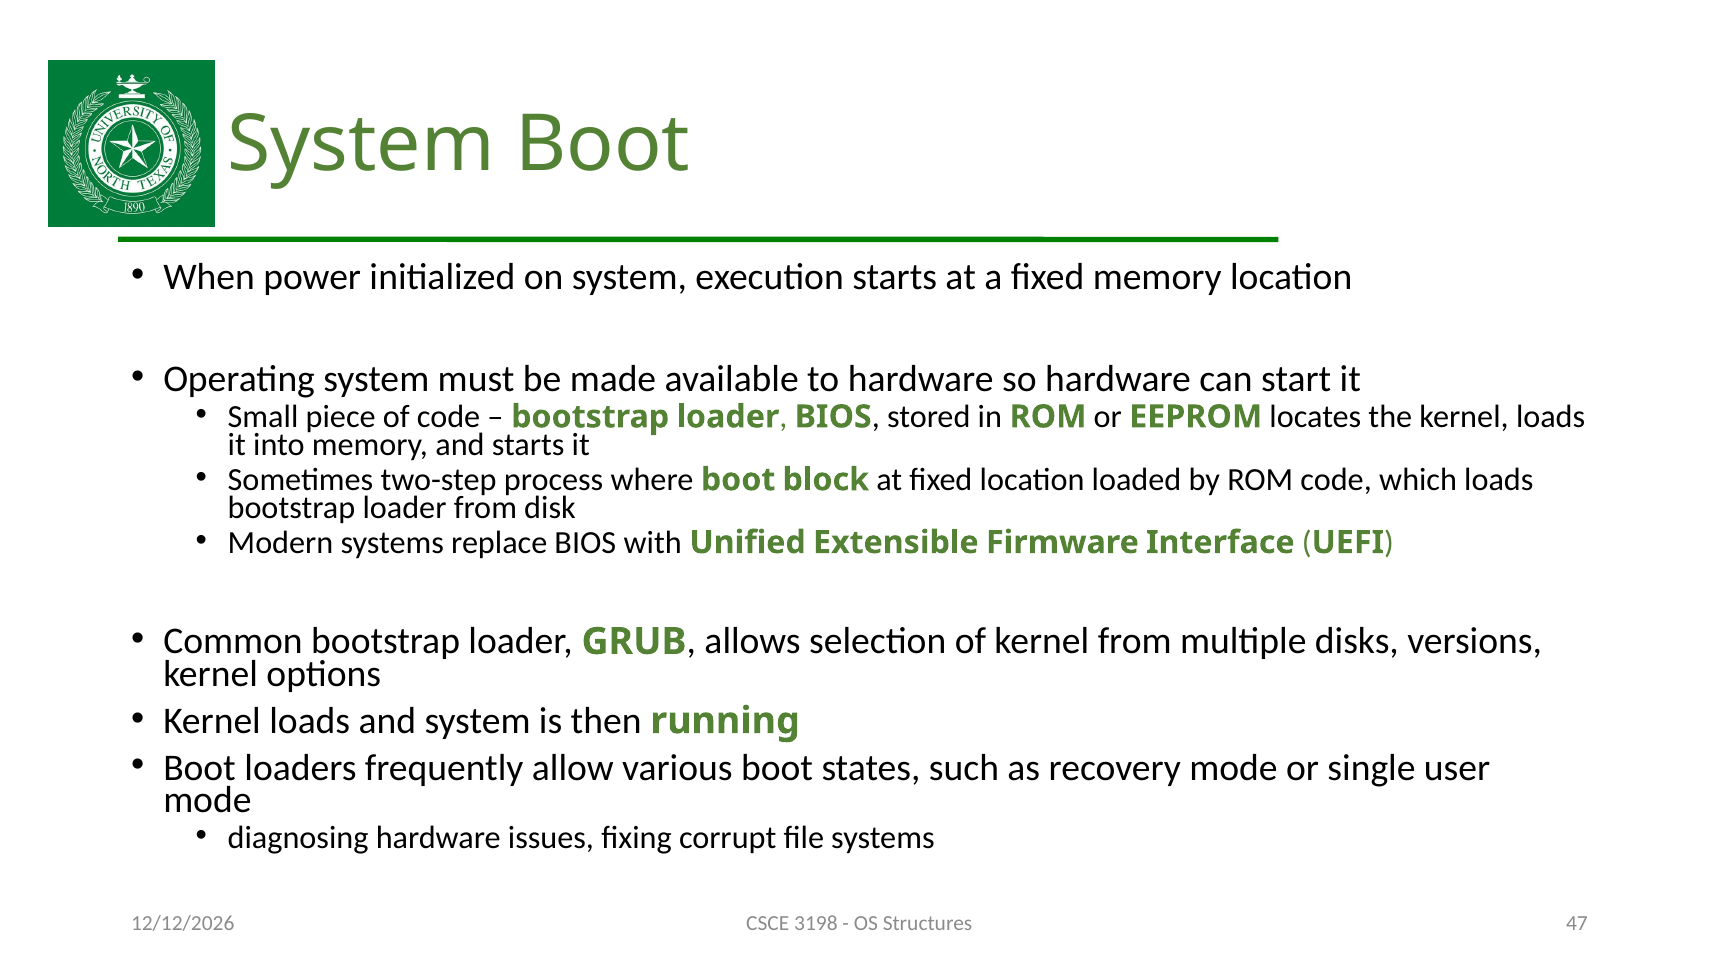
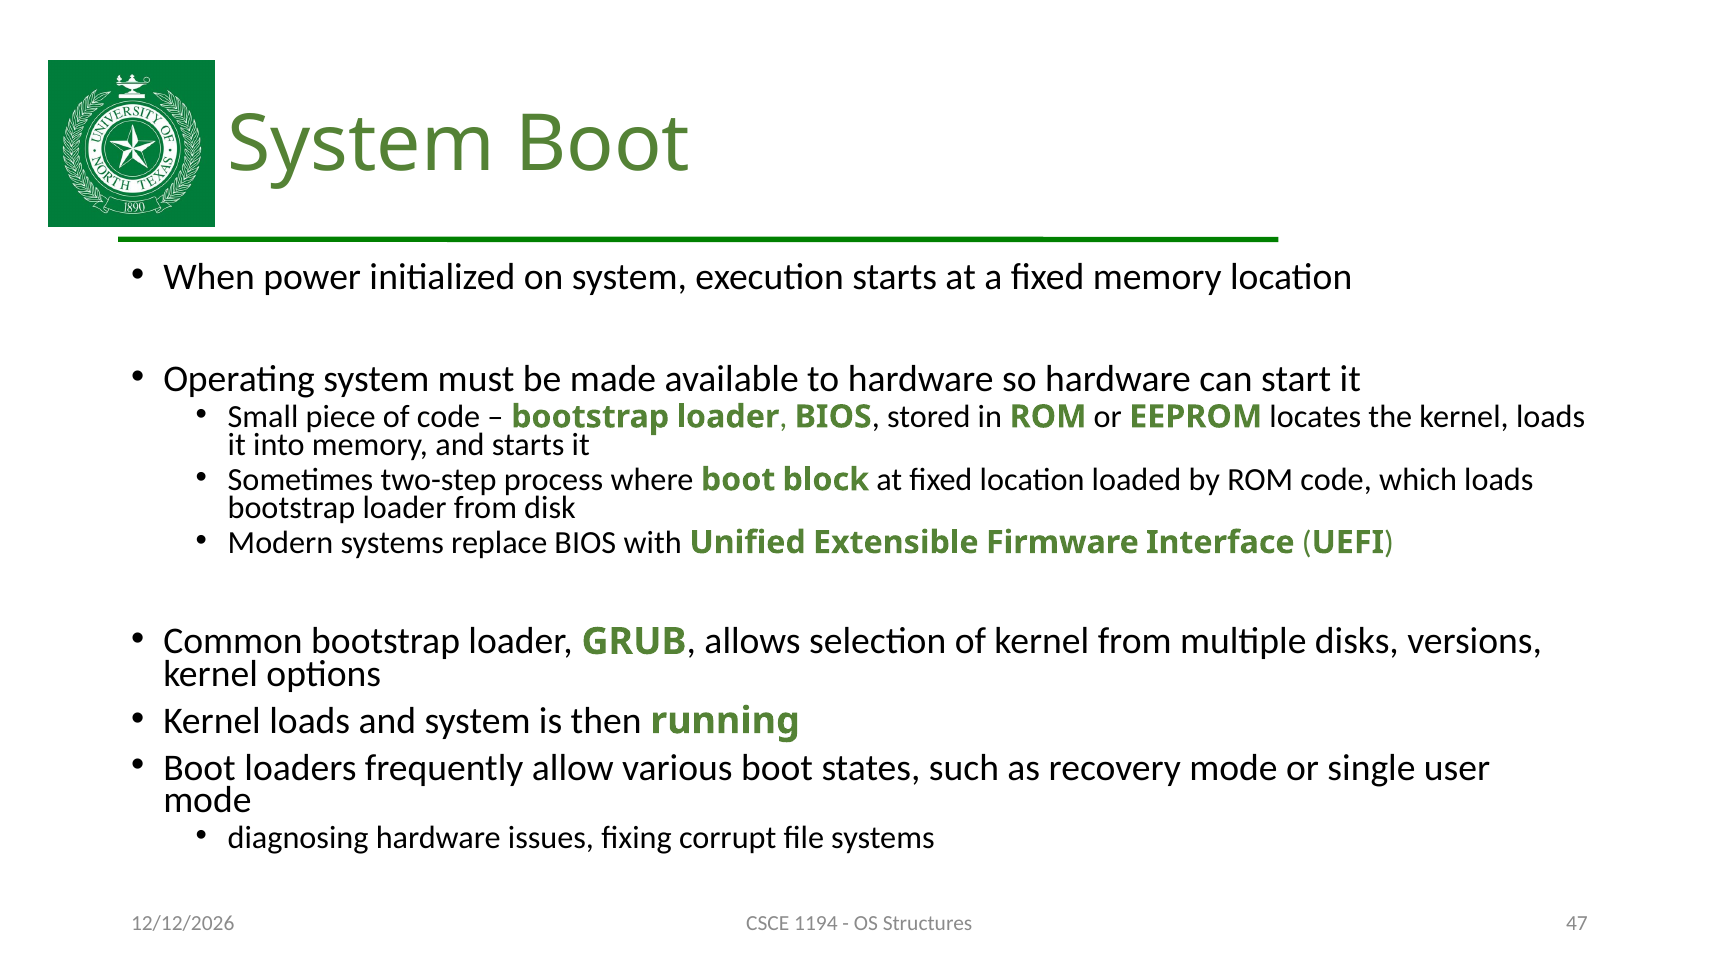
3198: 3198 -> 1194
